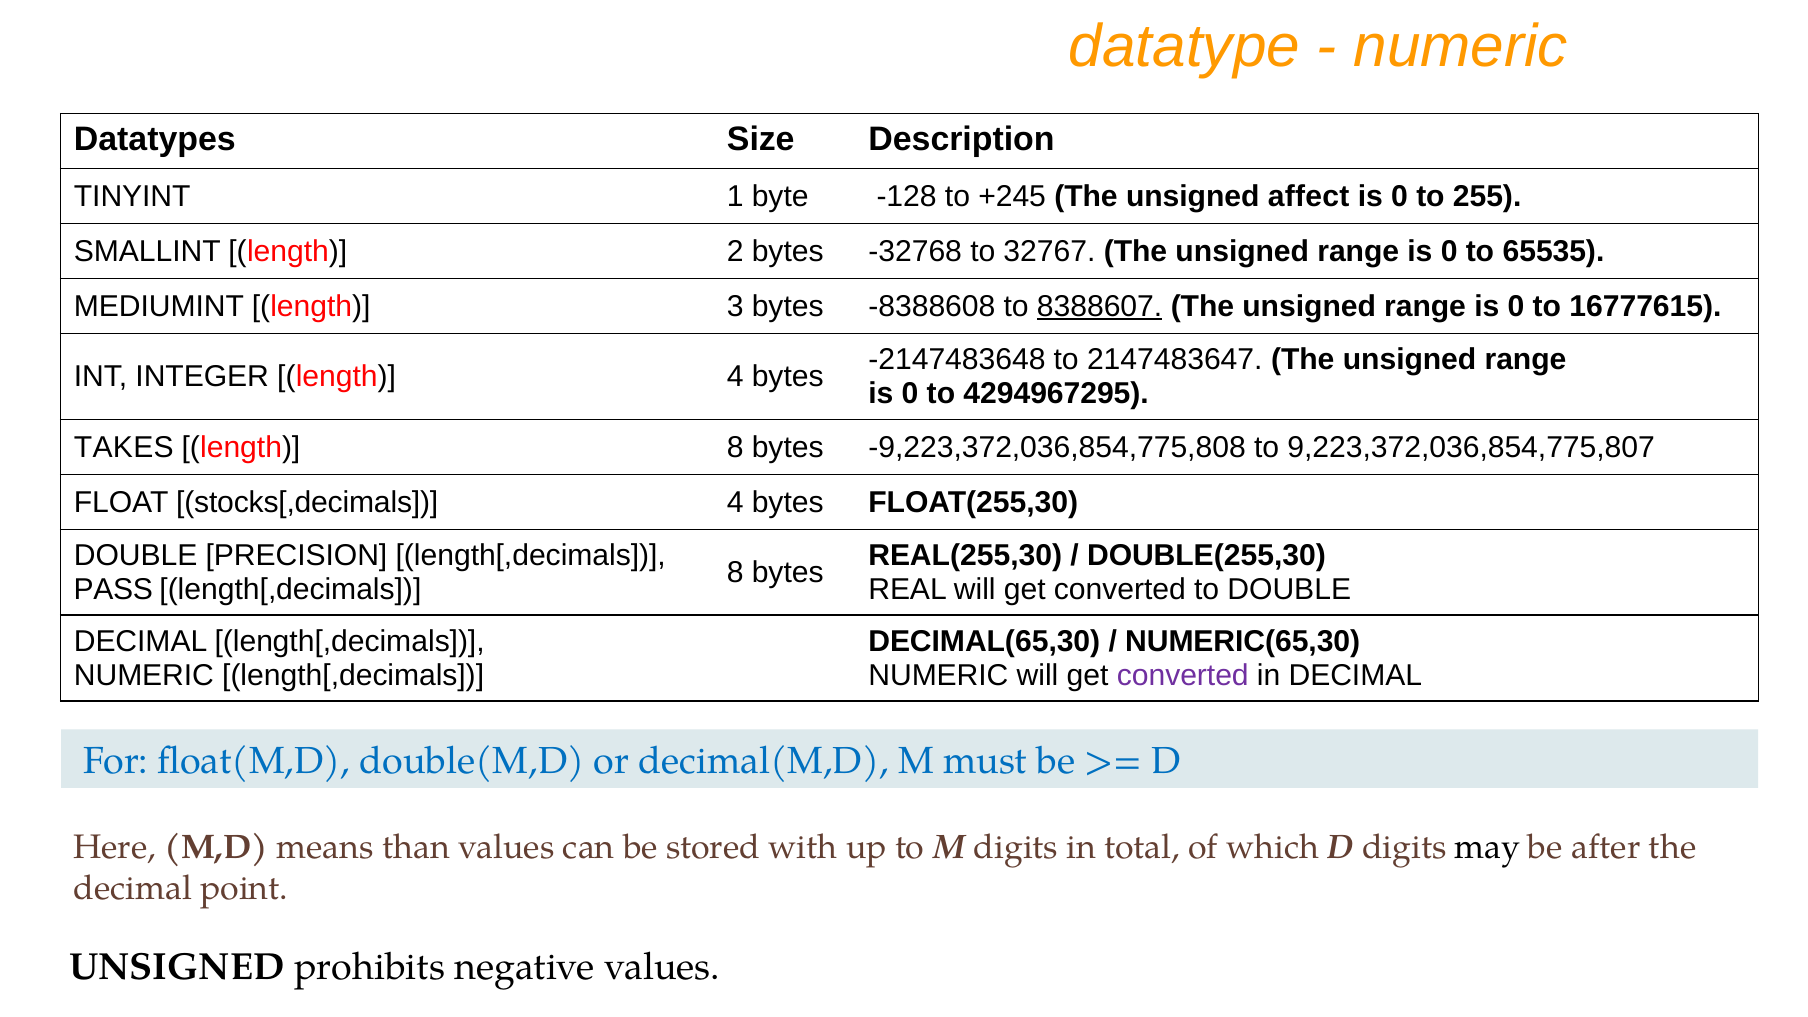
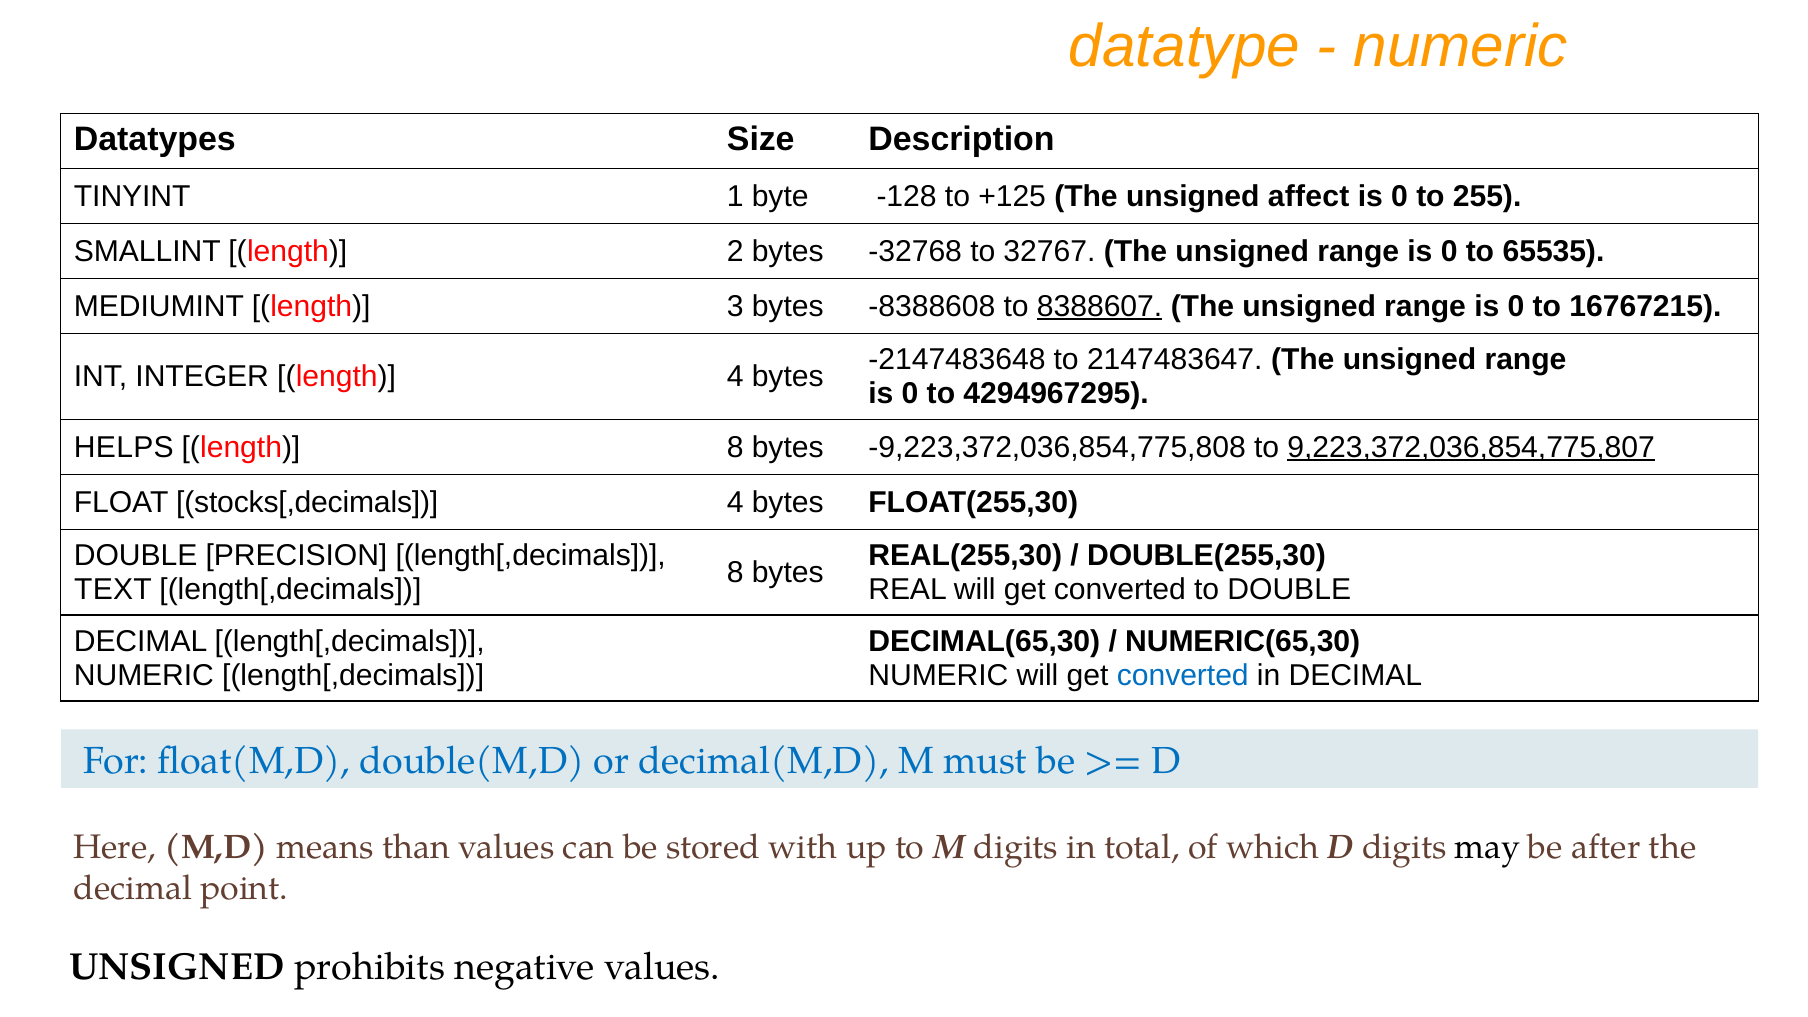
+245: +245 -> +125
16777615: 16777615 -> 16767215
TAKES: TAKES -> HELPS
9,223,372,036,854,775,807 underline: none -> present
PASS: PASS -> TEXT
converted at (1183, 675) colour: purple -> blue
